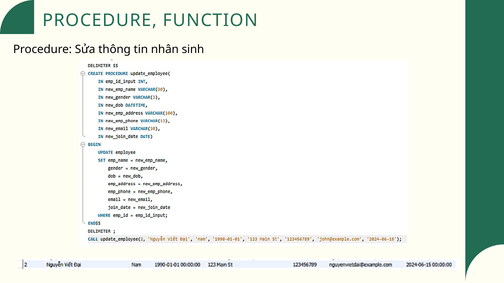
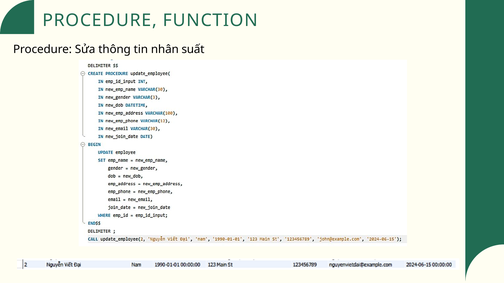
sinh: sinh -> suất
